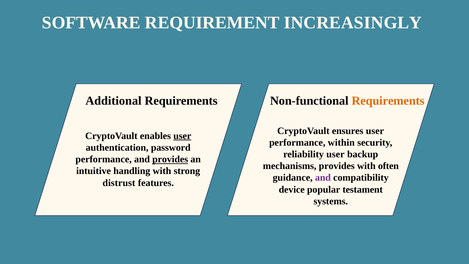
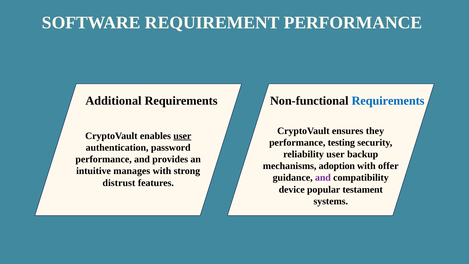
REQUIREMENT INCREASINGLY: INCREASINGLY -> PERFORMANCE
Requirements at (388, 101) colour: orange -> blue
ensures user: user -> they
within: within -> testing
provides at (170, 159) underline: present -> none
mechanisms provides: provides -> adoption
often: often -> offer
handling: handling -> manages
